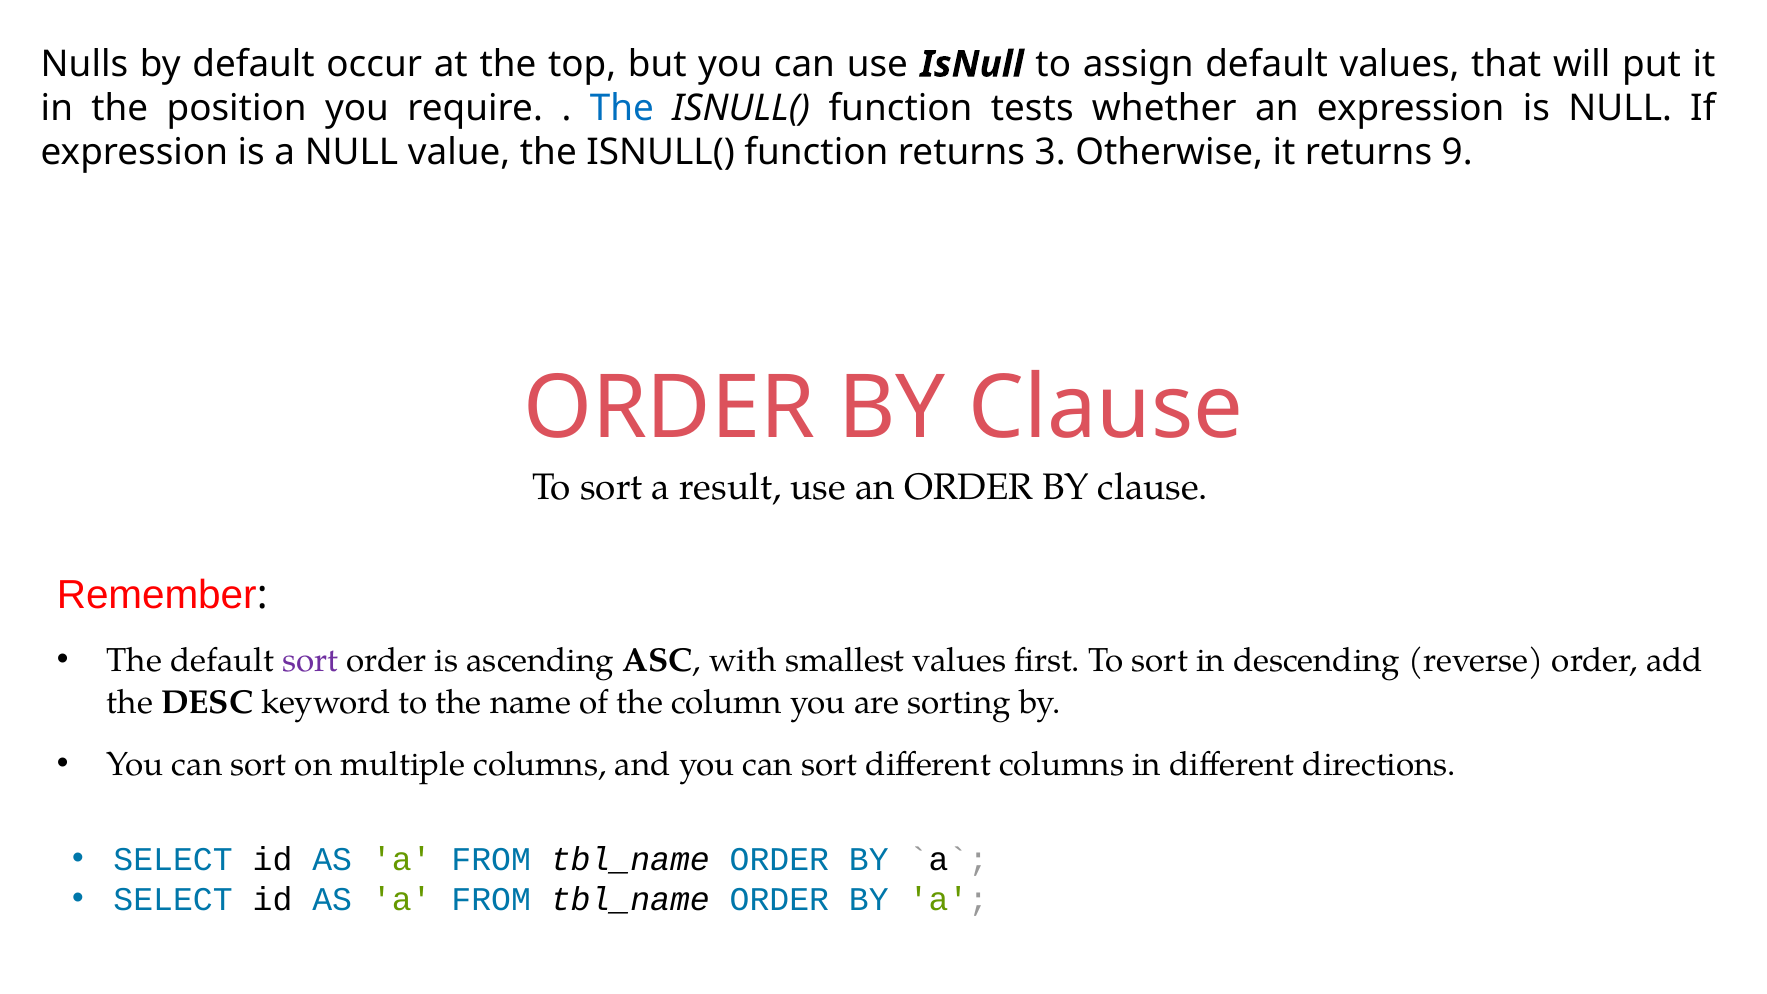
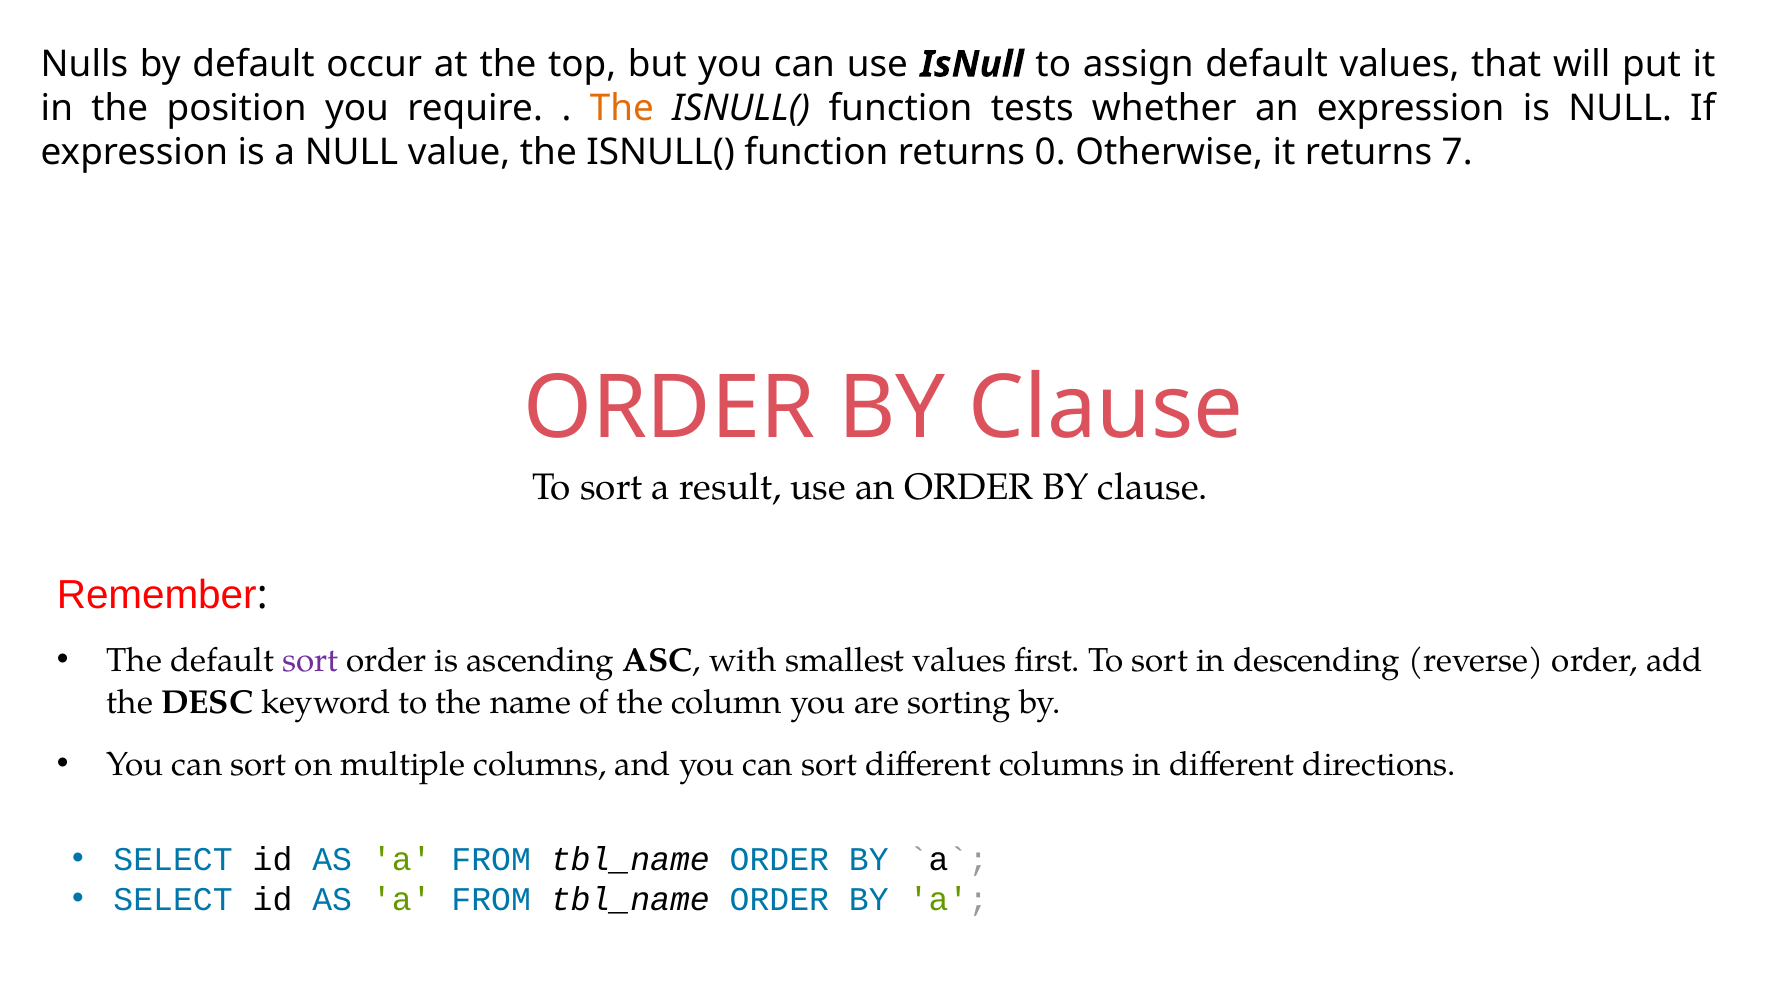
The at (622, 109) colour: blue -> orange
3: 3 -> 0
9: 9 -> 7
